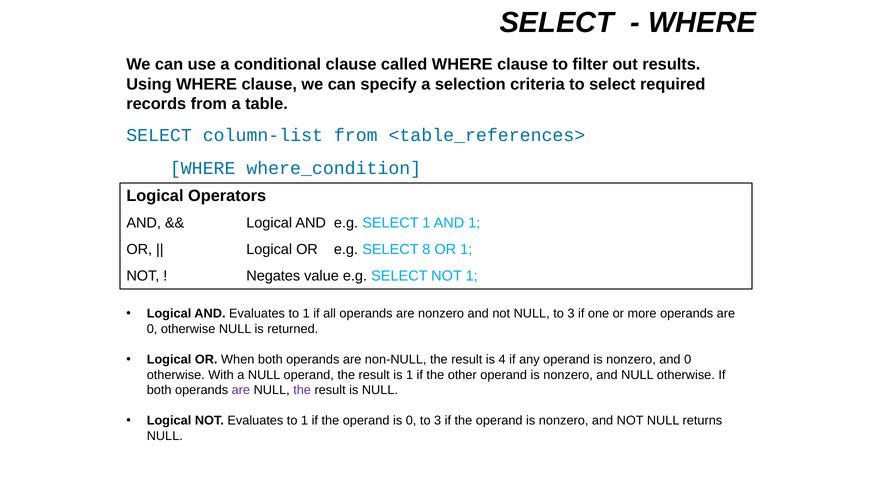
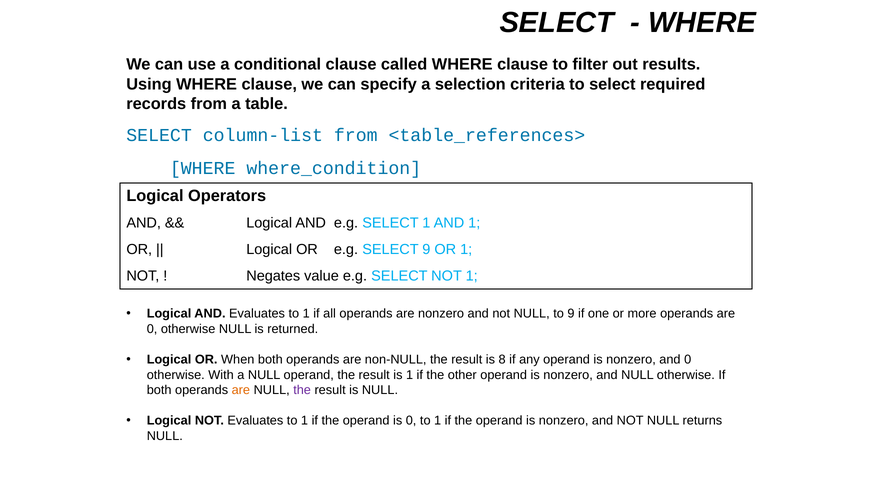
SELECT 8: 8 -> 9
NULL to 3: 3 -> 9
4: 4 -> 8
are at (241, 390) colour: purple -> orange
0 to 3: 3 -> 1
